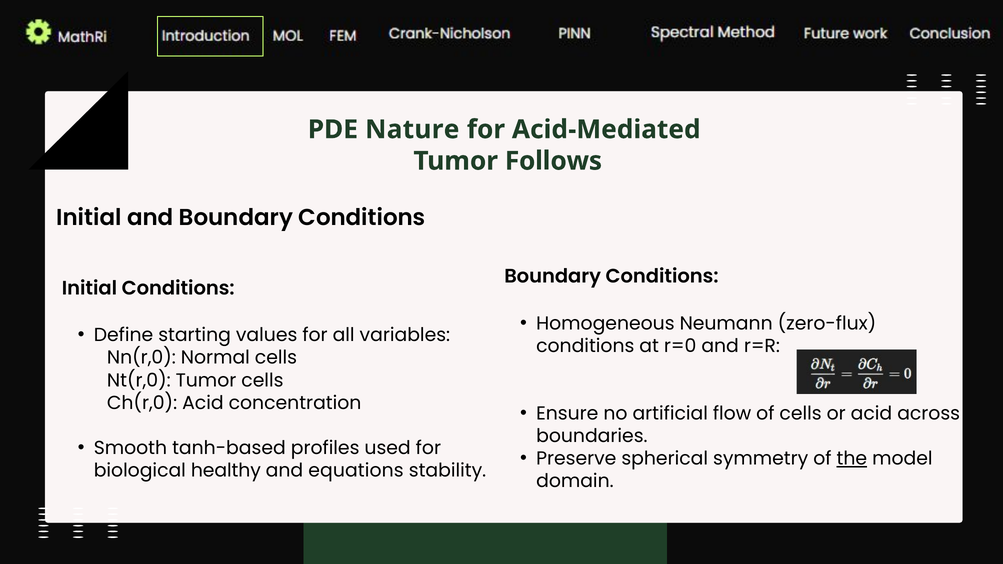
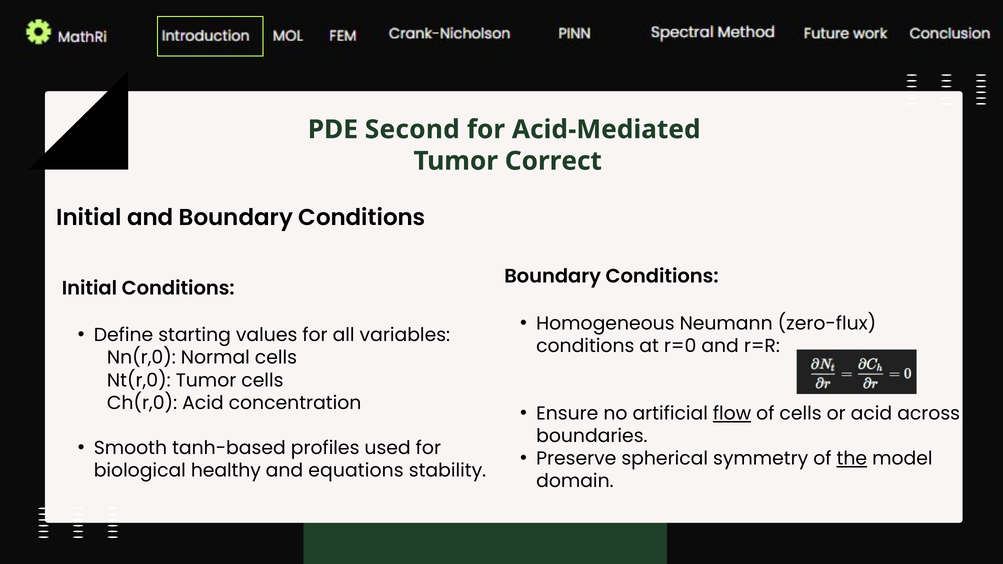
Nature: Nature -> Second
Follows: Follows -> Correct
flow underline: none -> present
